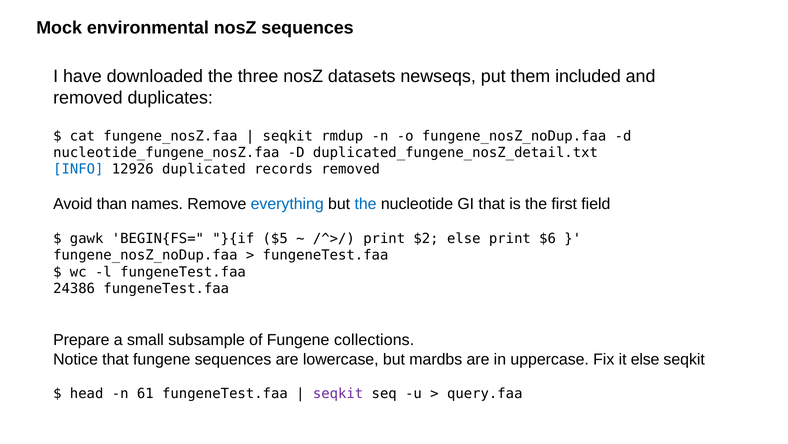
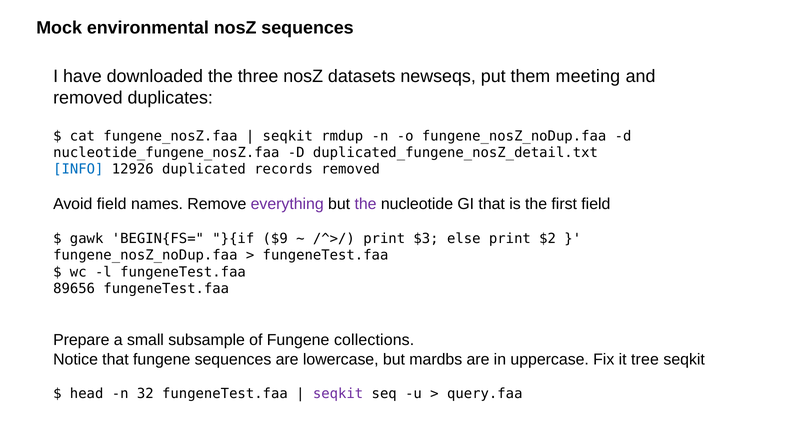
included: included -> meeting
Avoid than: than -> field
everything colour: blue -> purple
the at (366, 204) colour: blue -> purple
$5: $5 -> $9
$2: $2 -> $3
$6: $6 -> $2
24386: 24386 -> 89656
it else: else -> tree
61: 61 -> 32
